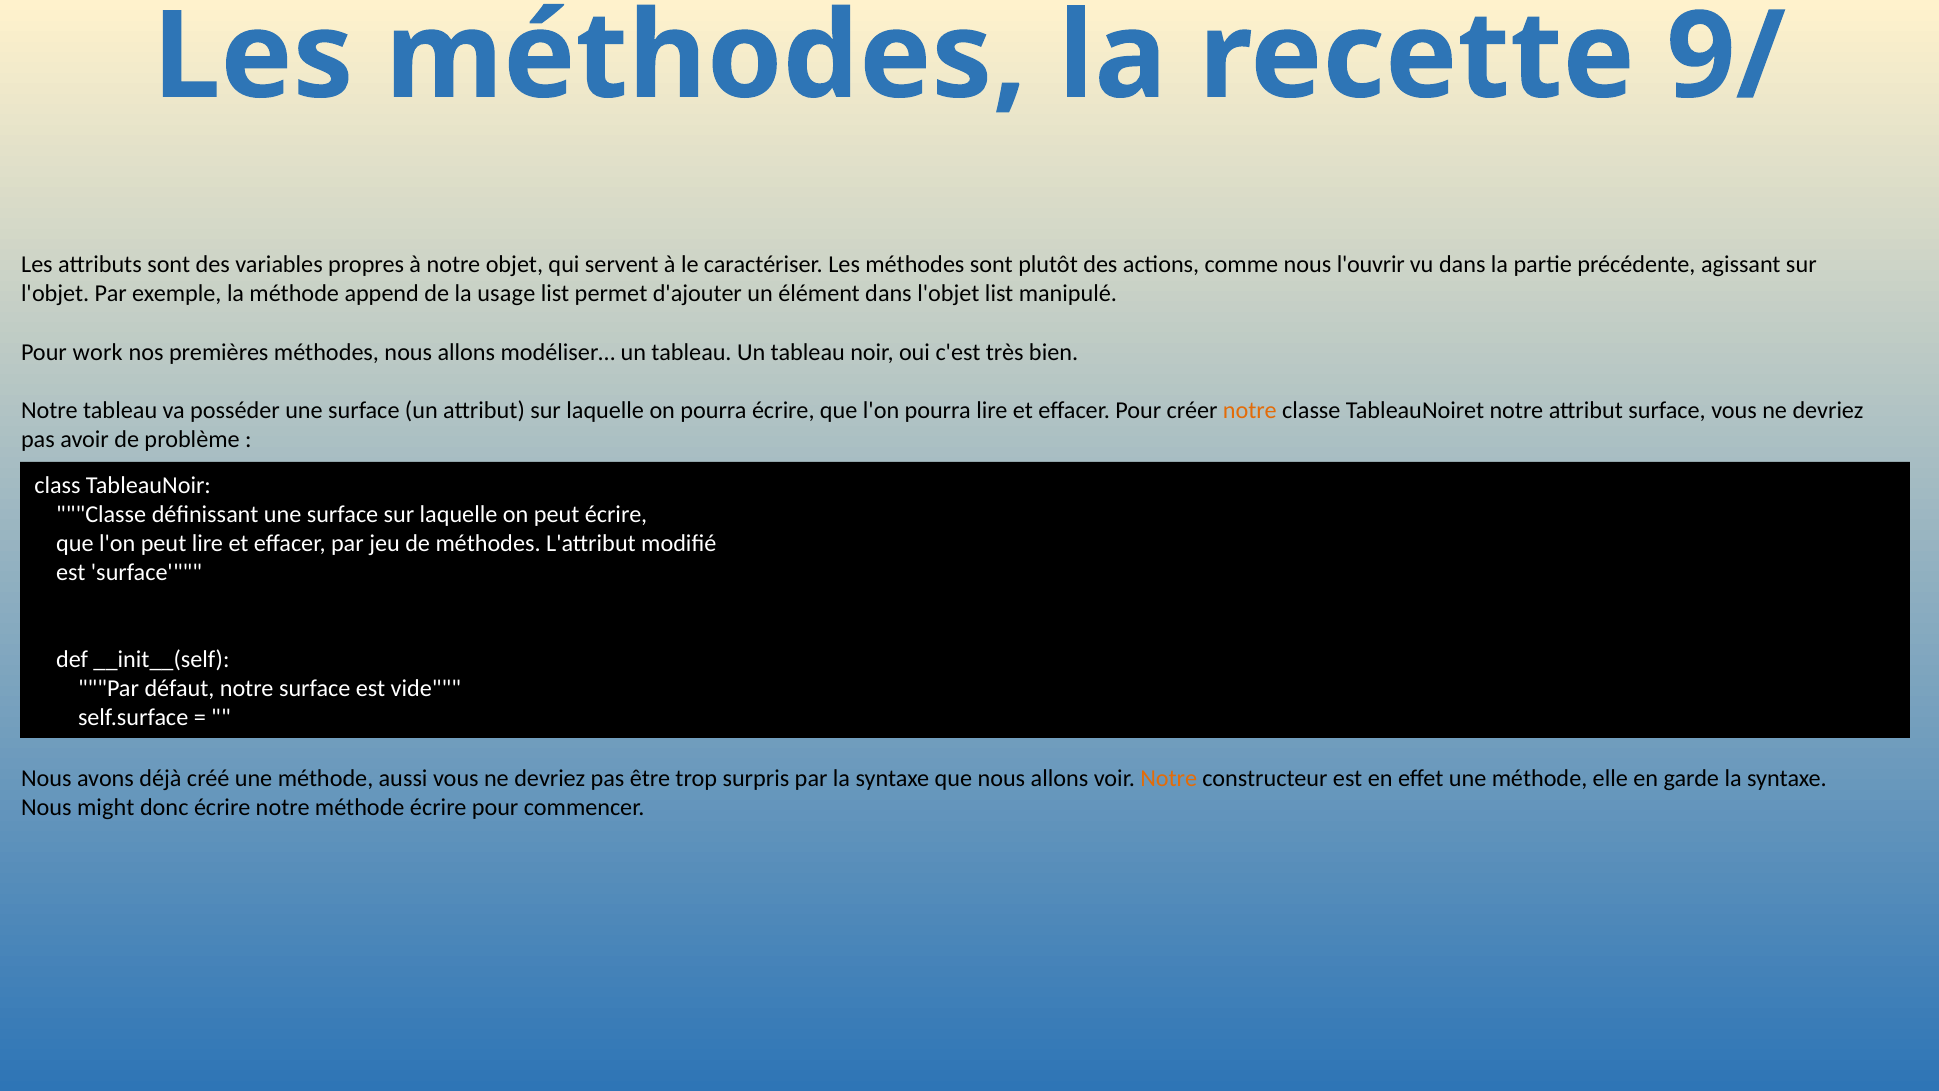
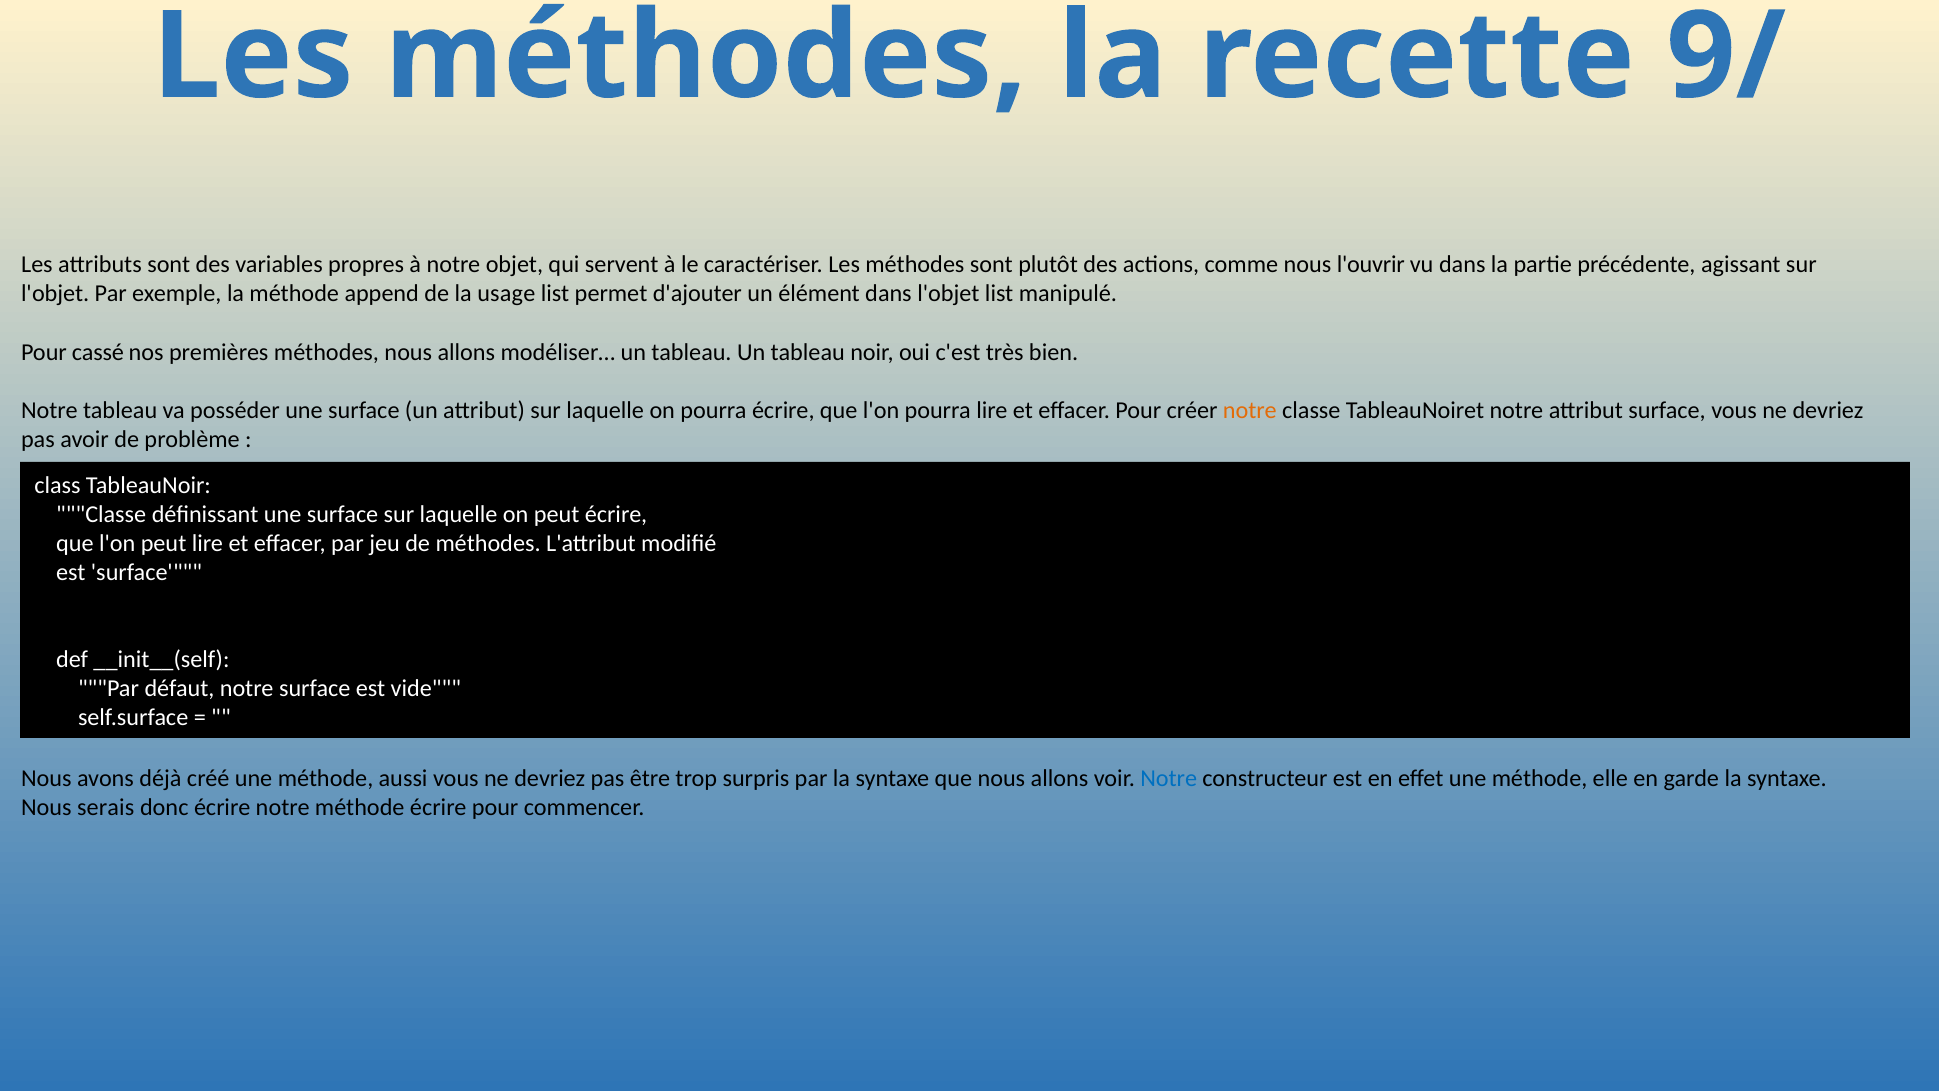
work: work -> cassé
Notre at (1169, 778) colour: orange -> blue
might: might -> serais
